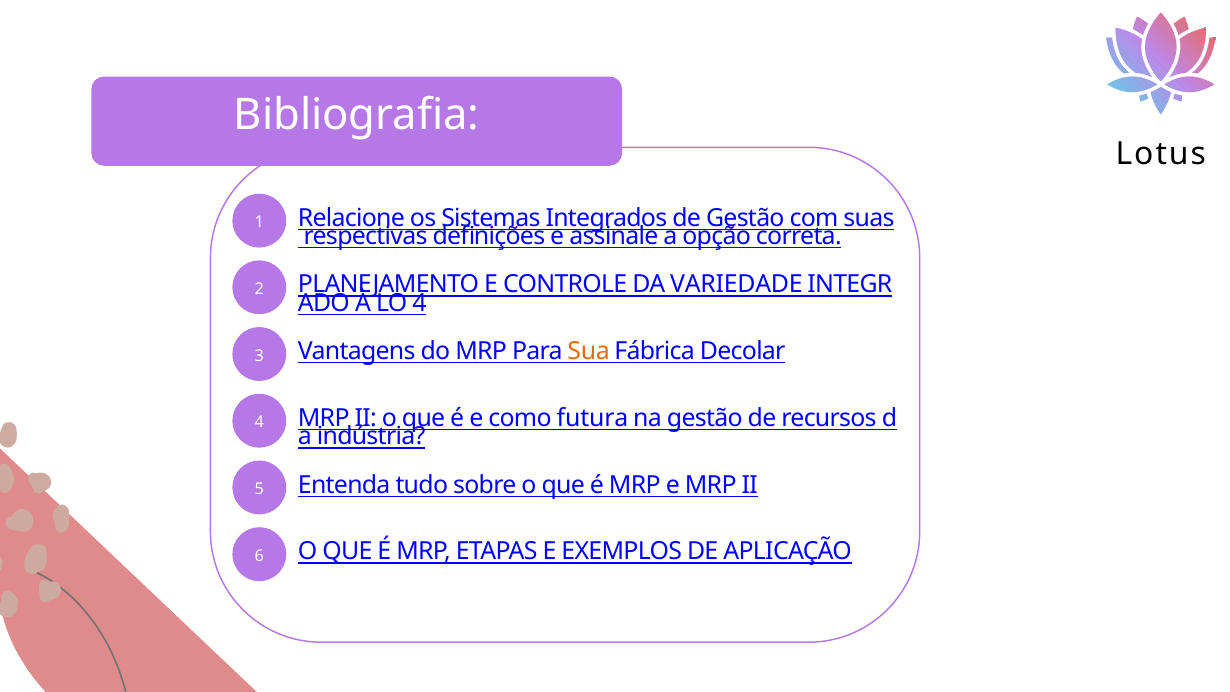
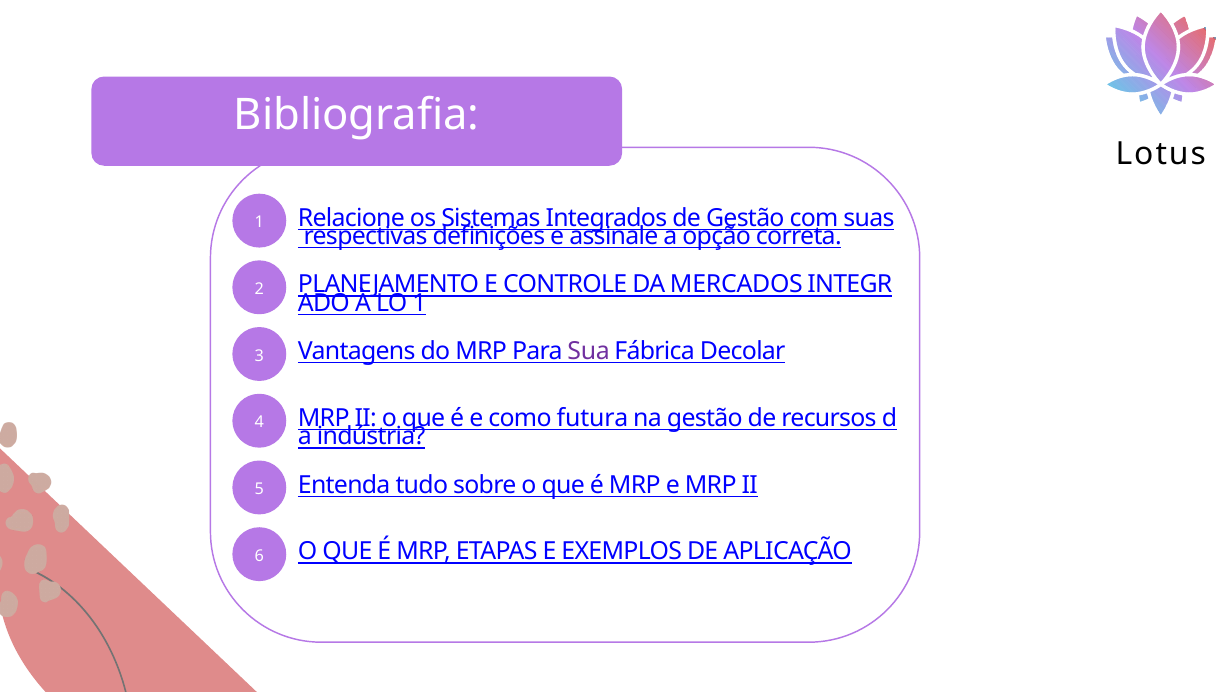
VARIEDADE: VARIEDADE -> MERCADOS
LO 4: 4 -> 1
Sua colour: orange -> purple
